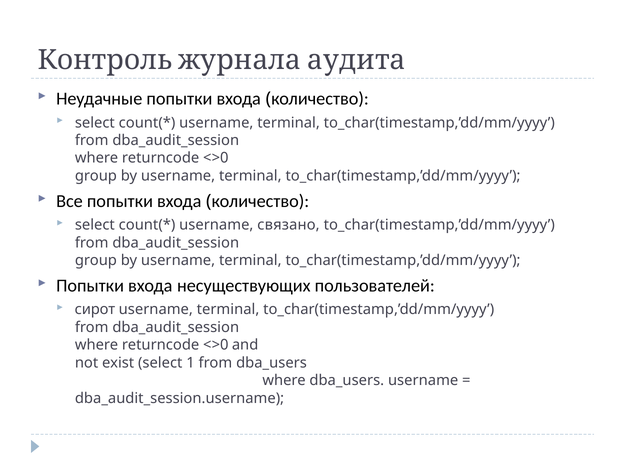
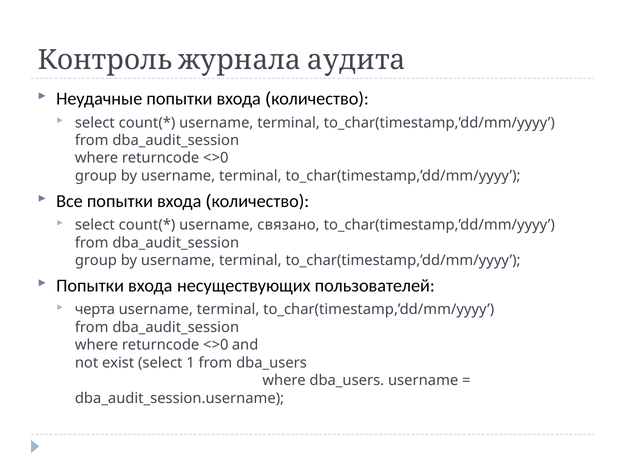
сирот: сирот -> черта
